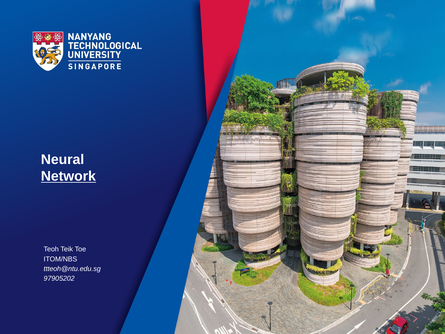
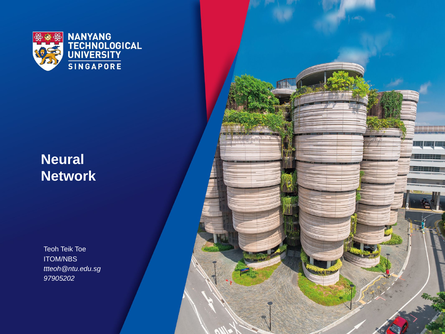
Network underline: present -> none
